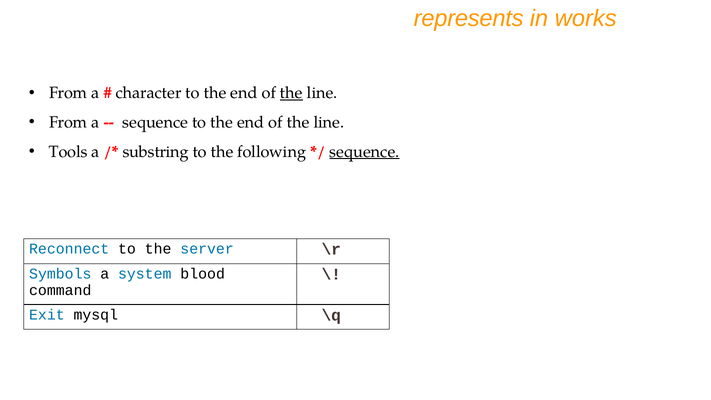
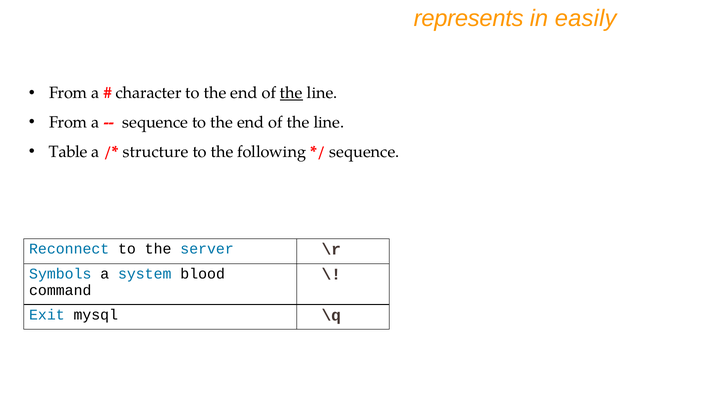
works: works -> easily
Tools: Tools -> Table
substring: substring -> structure
sequence at (364, 152) underline: present -> none
